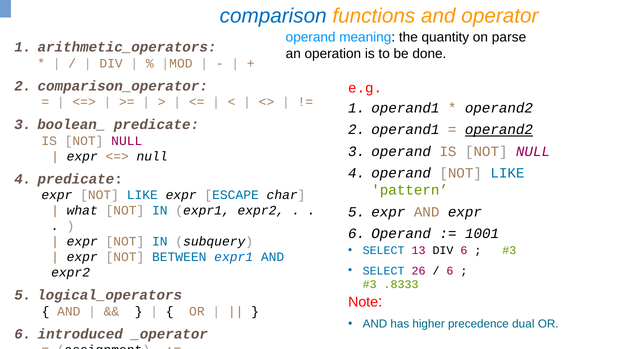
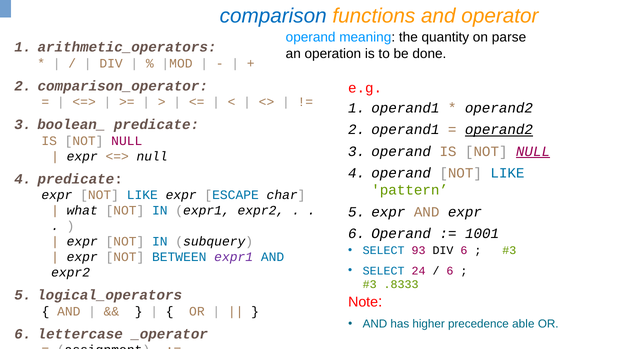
NULL at (533, 152) underline: none -> present
13: 13 -> 93
expr1 at (234, 257) colour: blue -> purple
26: 26 -> 24
dual: dual -> able
introduced: introduced -> lettercase
